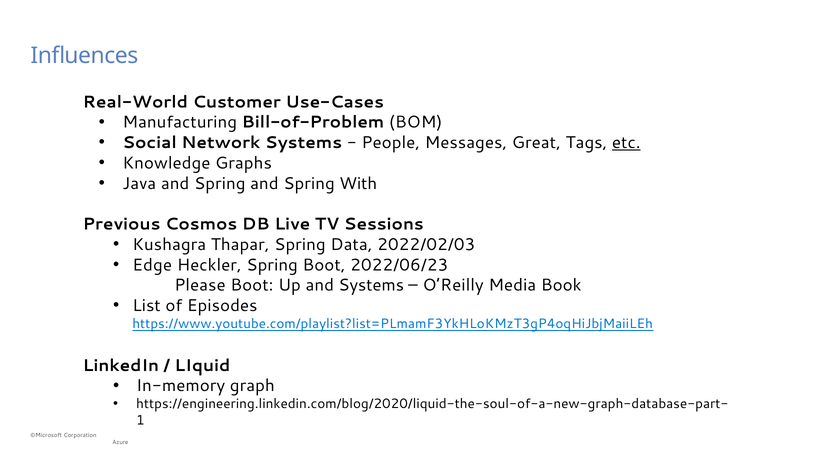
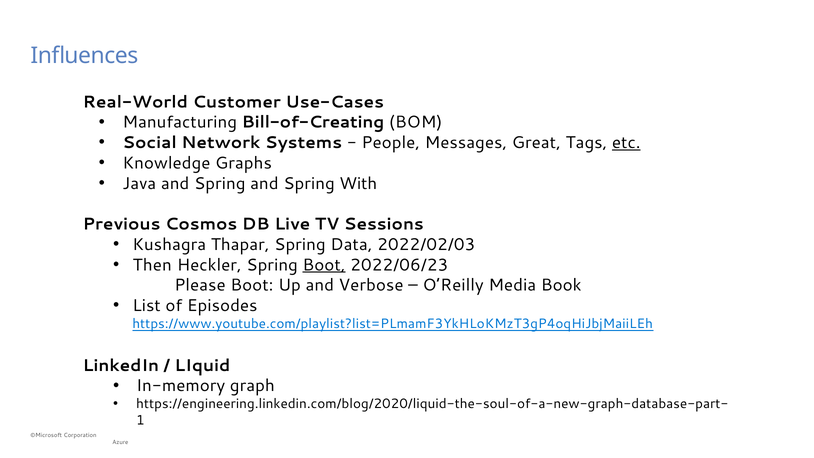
Bill-of-Problem: Bill-of-Problem -> Bill-of-Creating
Edge: Edge -> Then
Boot at (324, 265) underline: none -> present
and Systems: Systems -> Verbose
